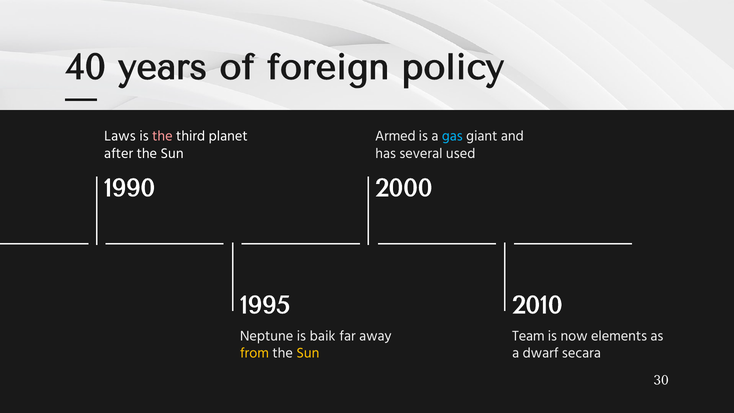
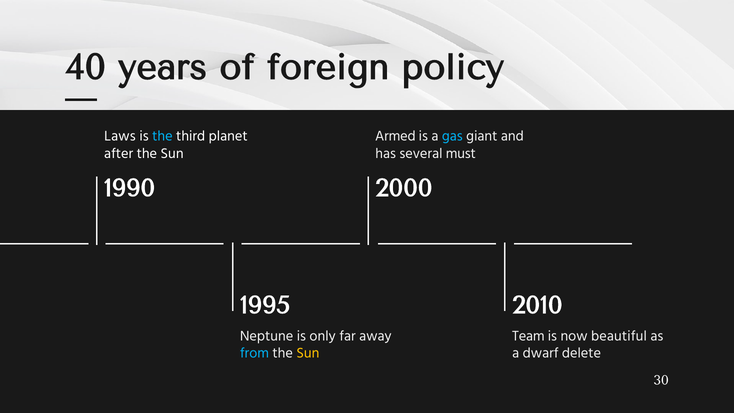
the at (162, 136) colour: pink -> light blue
used: used -> must
baik: baik -> only
elements: elements -> beautiful
from colour: yellow -> light blue
secara: secara -> delete
